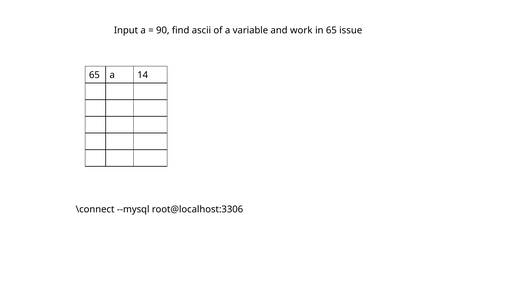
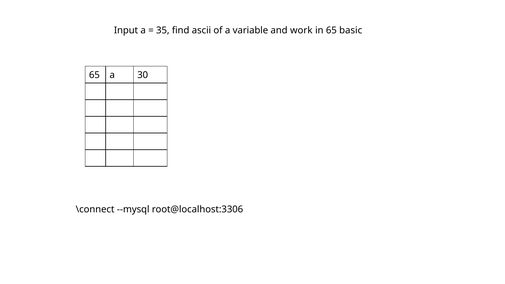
90: 90 -> 35
issue: issue -> basic
14: 14 -> 30
